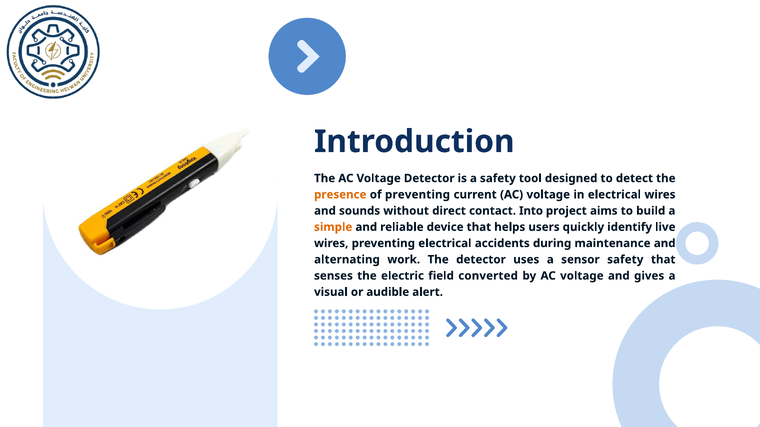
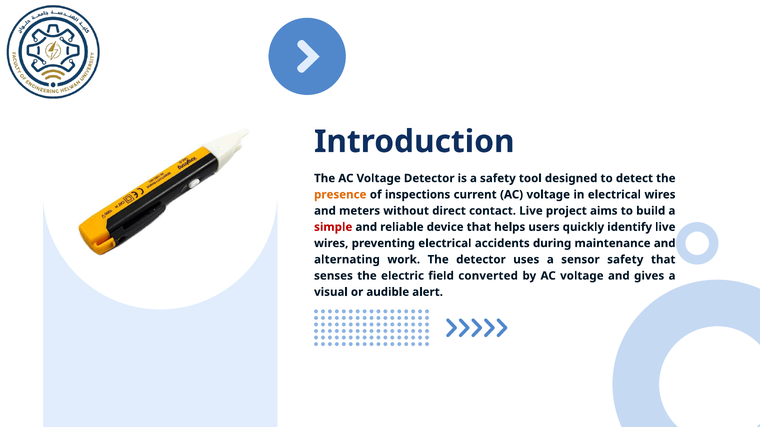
of preventing: preventing -> inspections
sounds: sounds -> meters
contact Into: Into -> Live
simple colour: orange -> red
